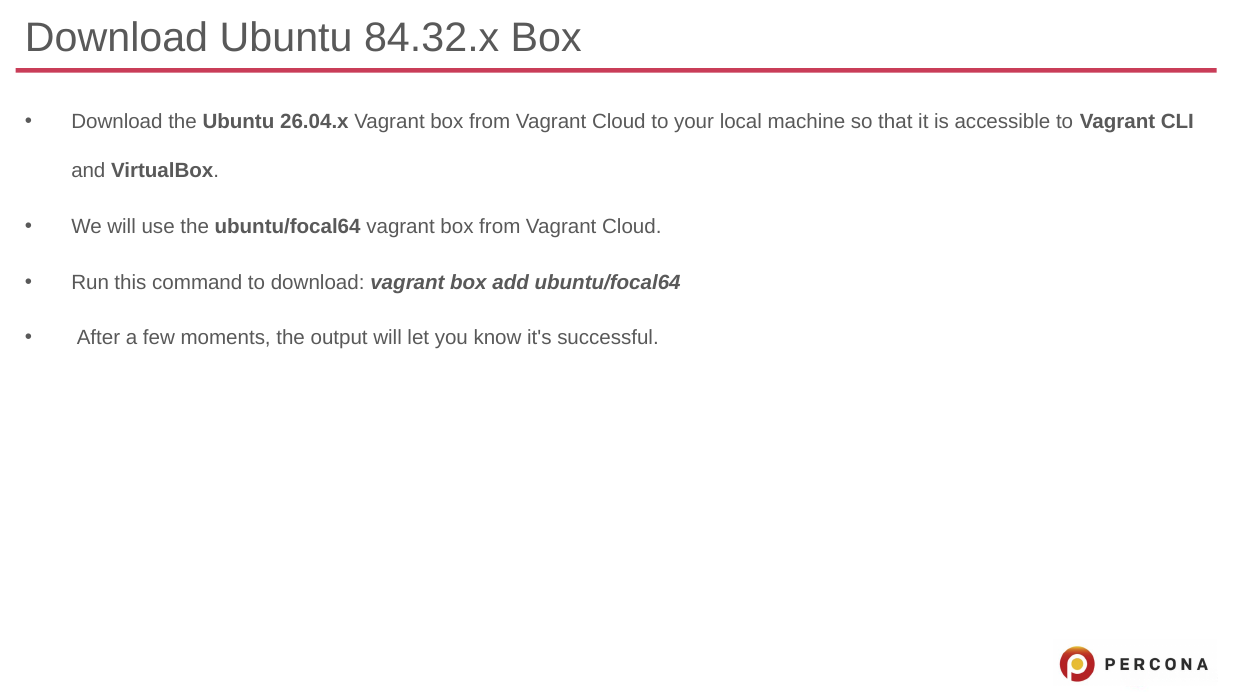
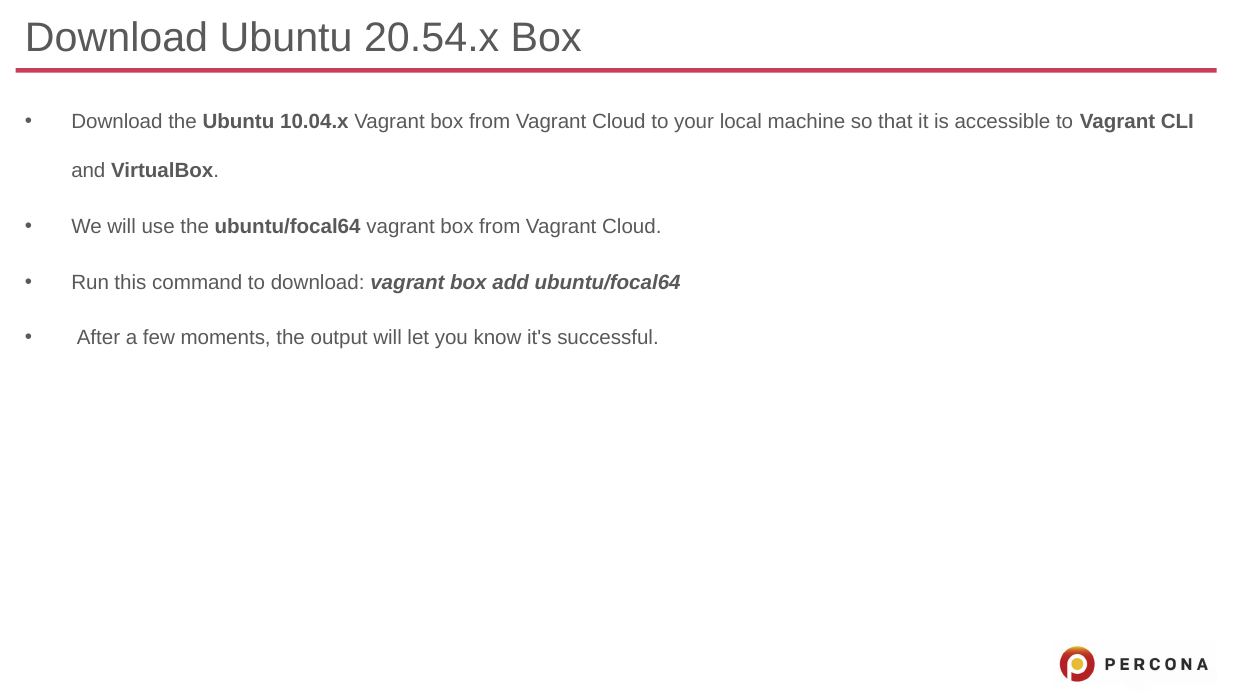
84.32.x: 84.32.x -> 20.54.x
26.04.x: 26.04.x -> 10.04.x
